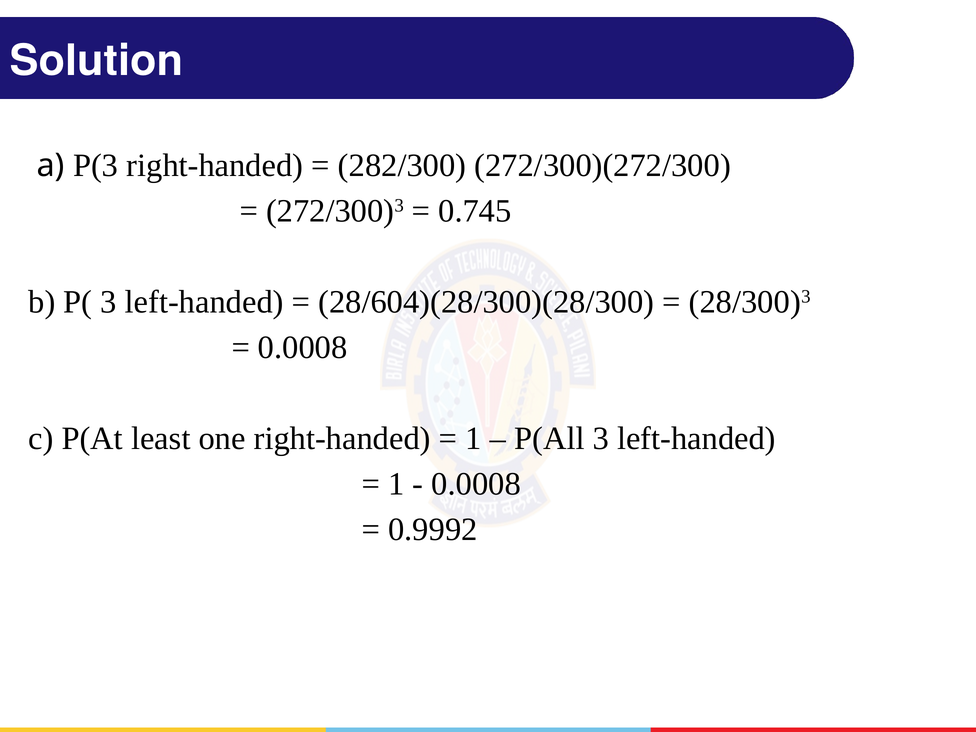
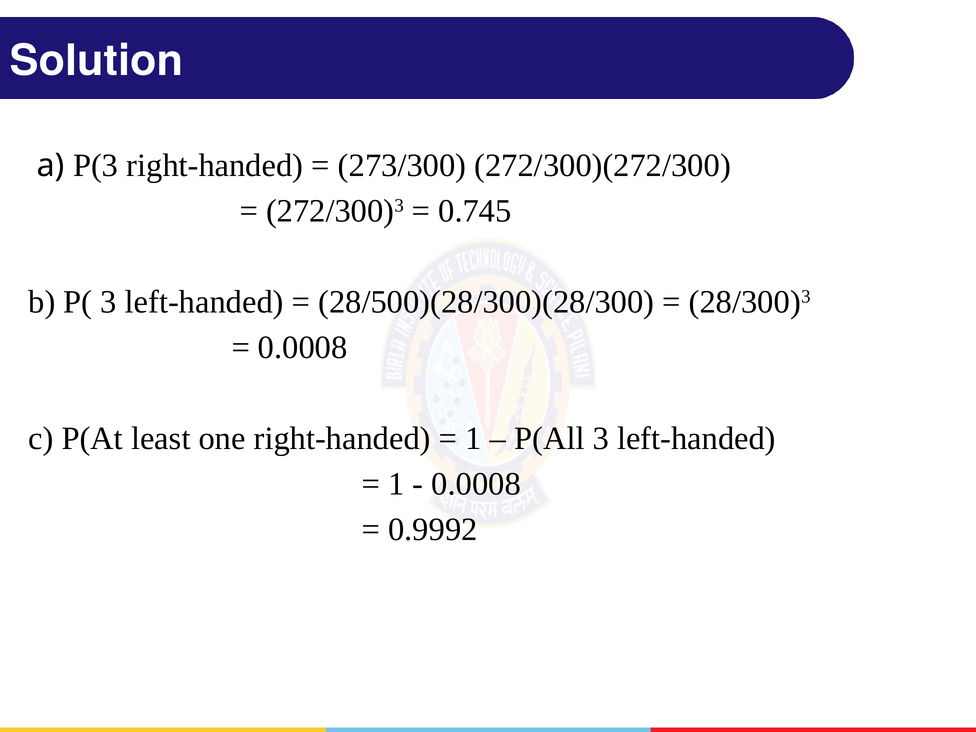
282/300: 282/300 -> 273/300
28/604)(28/300)(28/300: 28/604)(28/300)(28/300 -> 28/500)(28/300)(28/300
